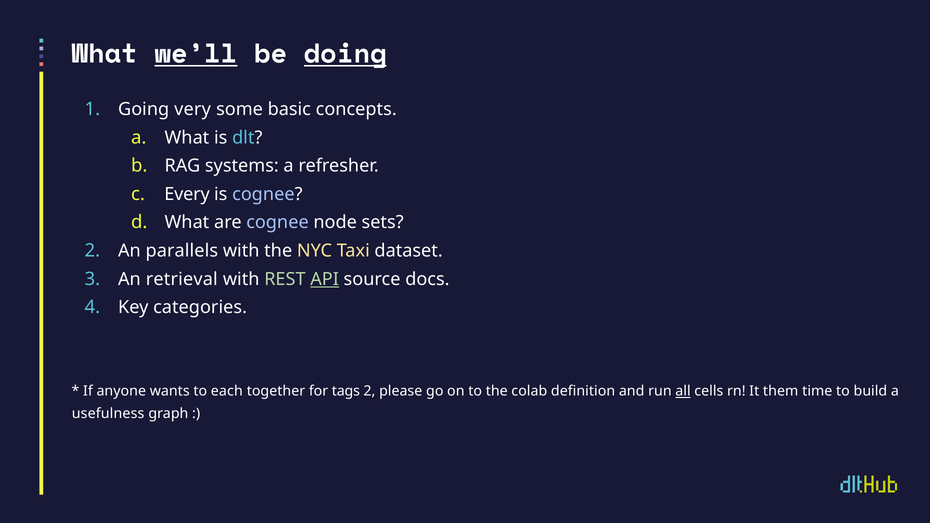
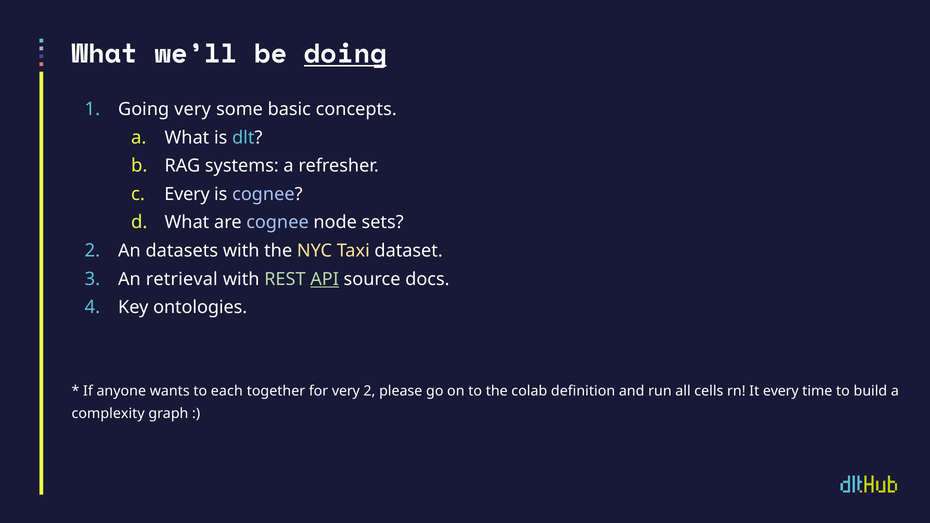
we’ll underline: present -> none
parallels: parallels -> datasets
categories: categories -> ontologies
for tags: tags -> very
all underline: present -> none
It them: them -> every
usefulness: usefulness -> complexity
